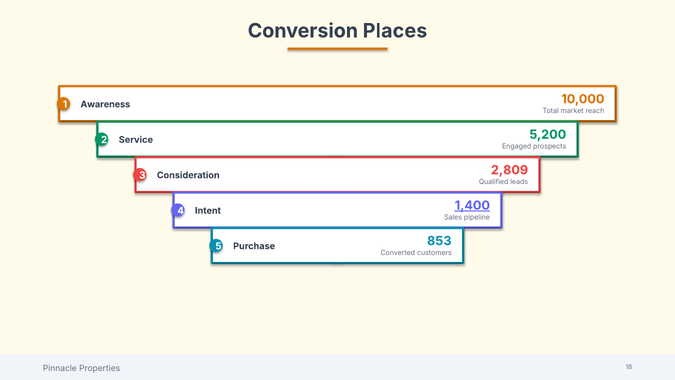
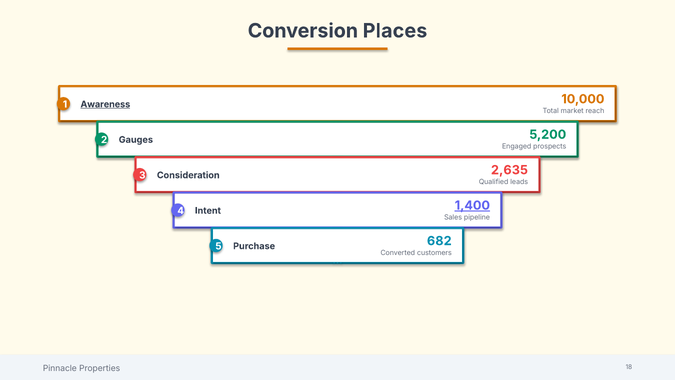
Awareness underline: none -> present
Service: Service -> Gauges
2,809: 2,809 -> 2,635
853: 853 -> 682
